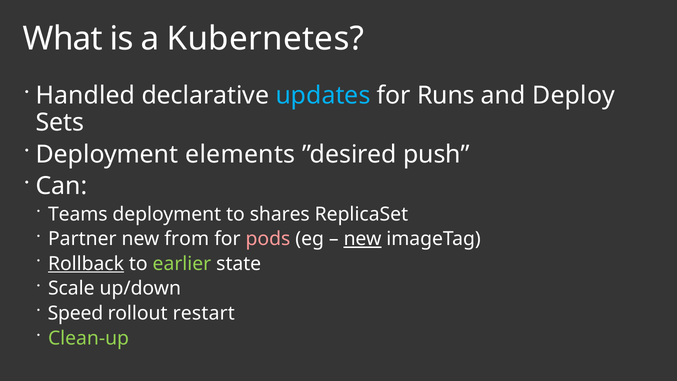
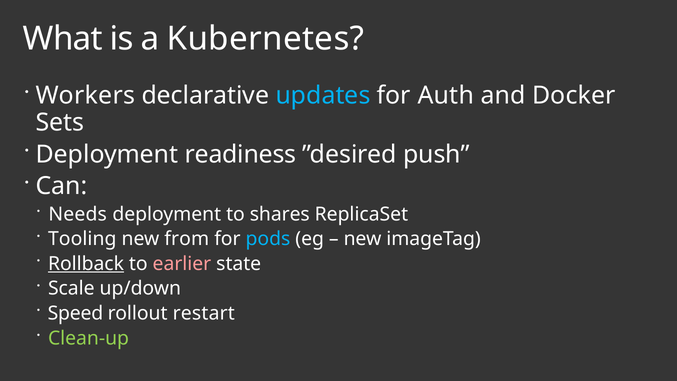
Handled: Handled -> Workers
Runs: Runs -> Auth
Deploy: Deploy -> Docker
elements: elements -> readiness
Teams: Teams -> Needs
Partner: Partner -> Tooling
pods colour: pink -> light blue
new at (363, 239) underline: present -> none
earlier colour: light green -> pink
